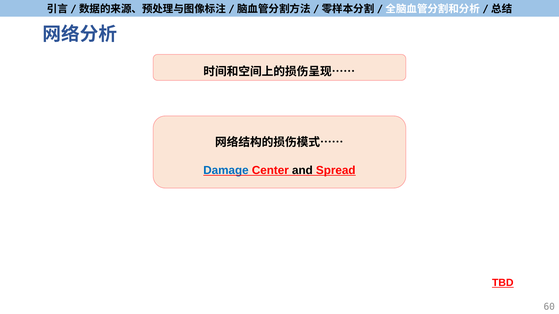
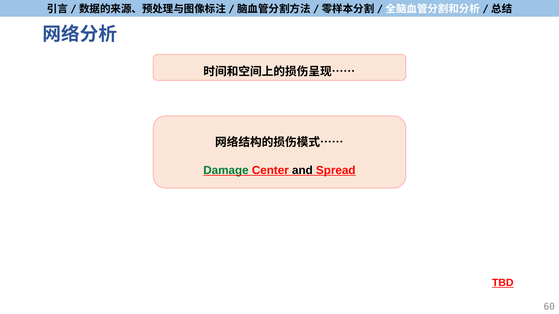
Damage colour: blue -> green
